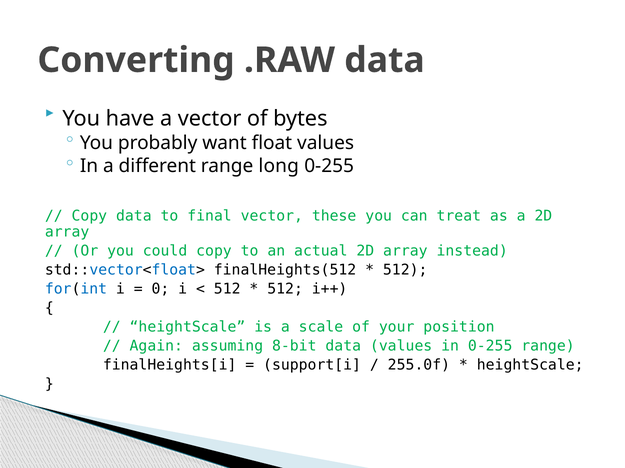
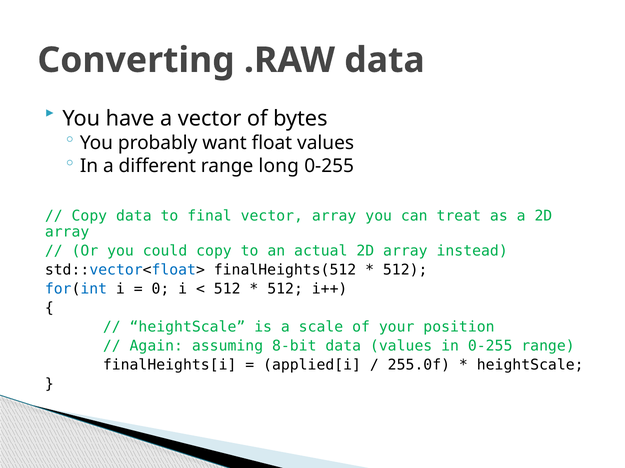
vector these: these -> array
support[i: support[i -> applied[i
